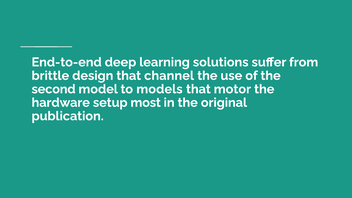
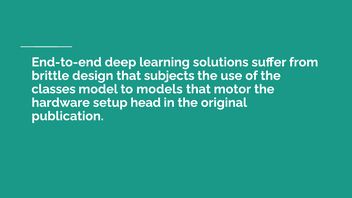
channel: channel -> subjects
second: second -> classes
most: most -> head
